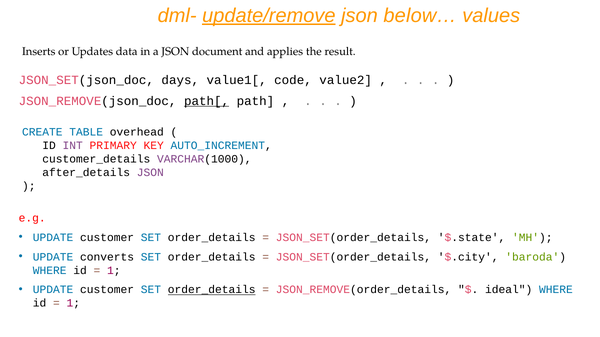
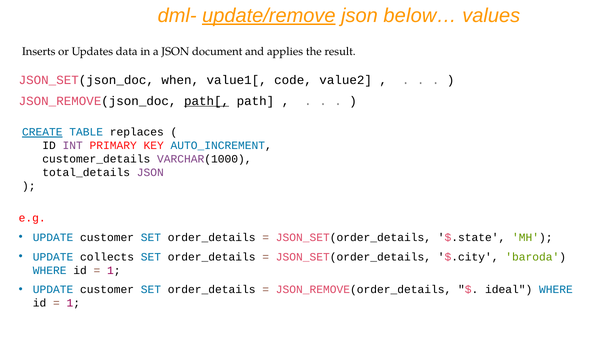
days: days -> when
CREATE underline: none -> present
overhead: overhead -> replaces
after_details: after_details -> total_details
converts: converts -> collects
order_details at (212, 290) underline: present -> none
